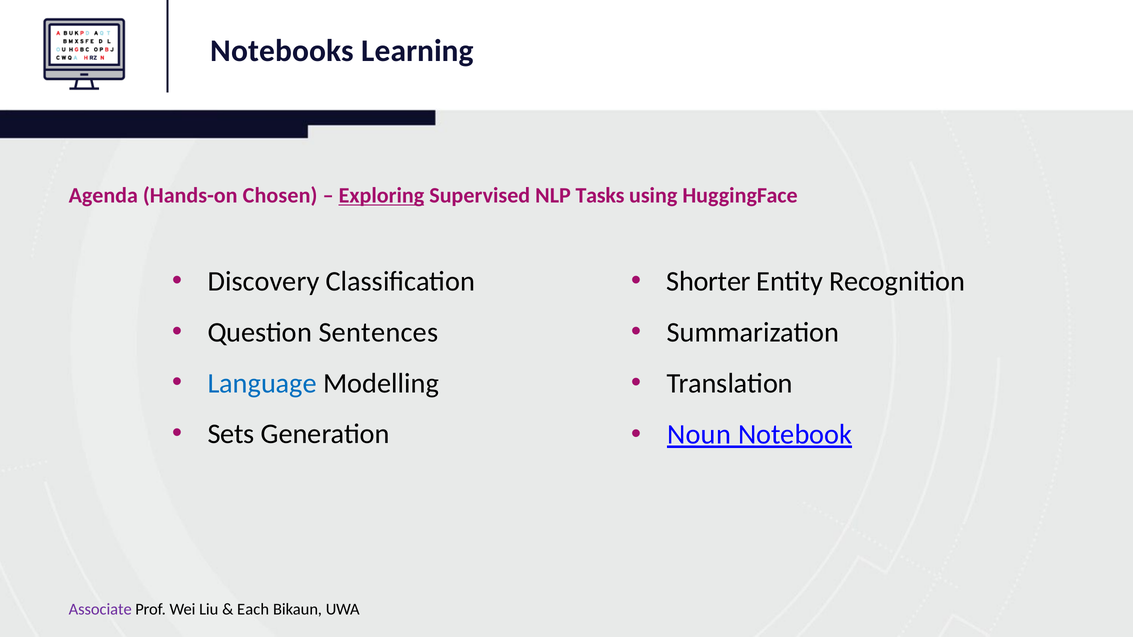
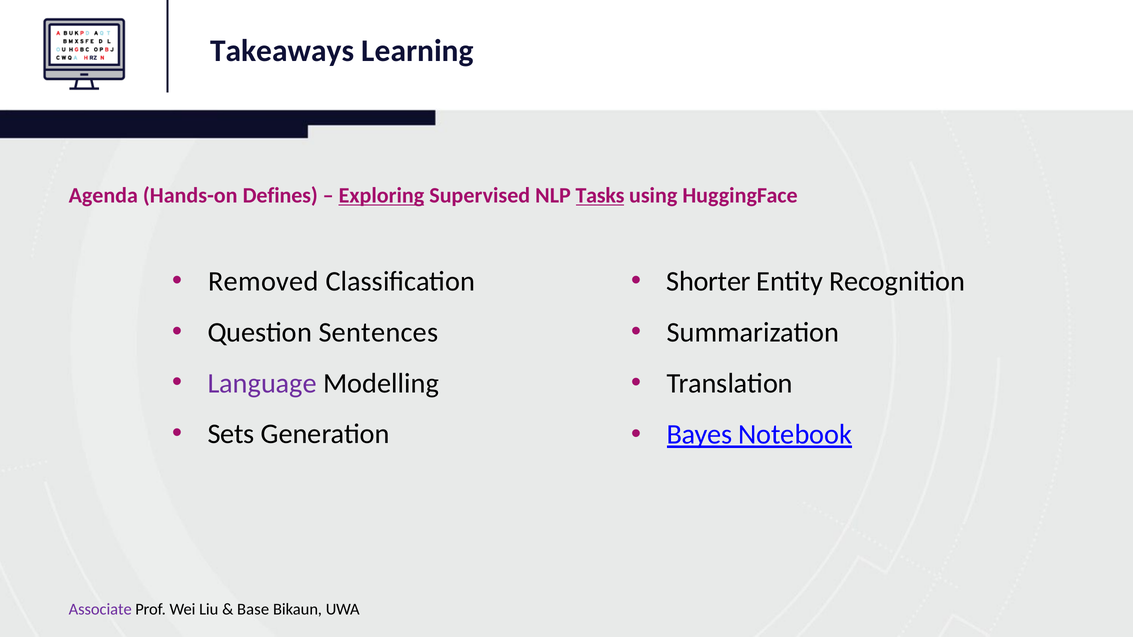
Notebooks: Notebooks -> Takeaways
Chosen: Chosen -> Defines
Tasks underline: none -> present
Discovery: Discovery -> Removed
Language colour: blue -> purple
Noun: Noun -> Bayes
Each: Each -> Base
